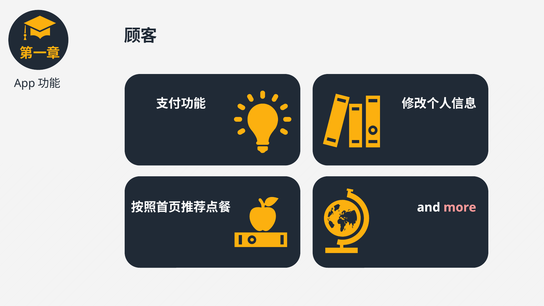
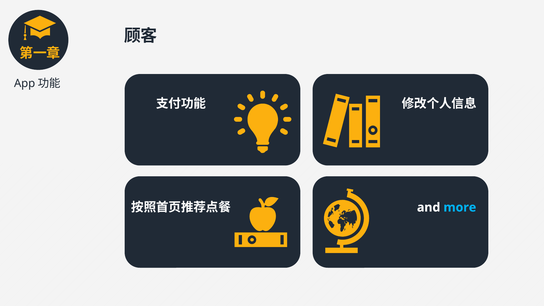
more colour: pink -> light blue
